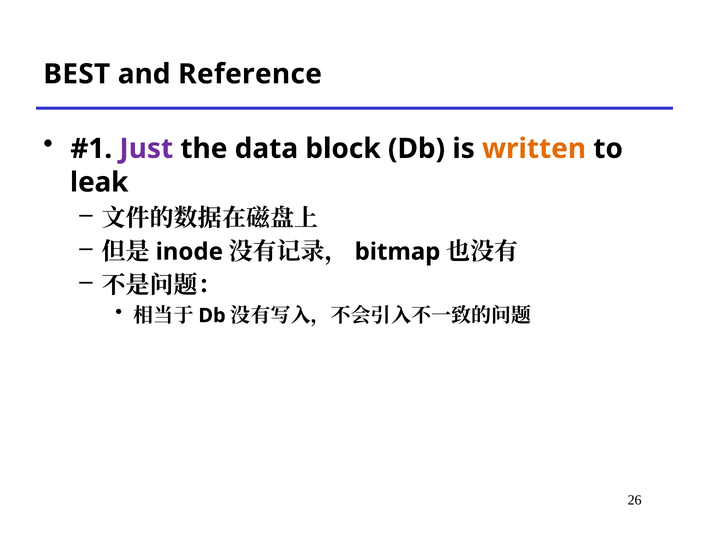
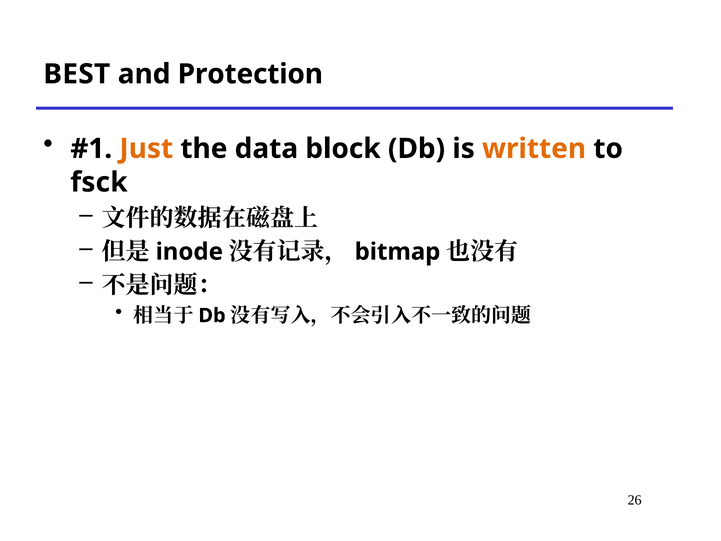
Reference: Reference -> Protection
Just colour: purple -> orange
leak: leak -> fsck
